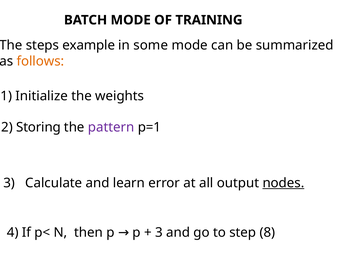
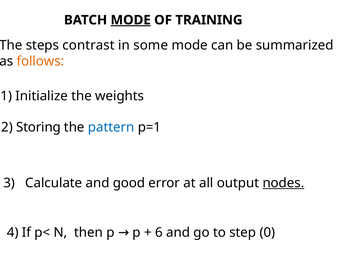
MODE at (131, 20) underline: none -> present
example: example -> contrast
pattern colour: purple -> blue
learn: learn -> good
3 at (159, 233): 3 -> 6
8: 8 -> 0
